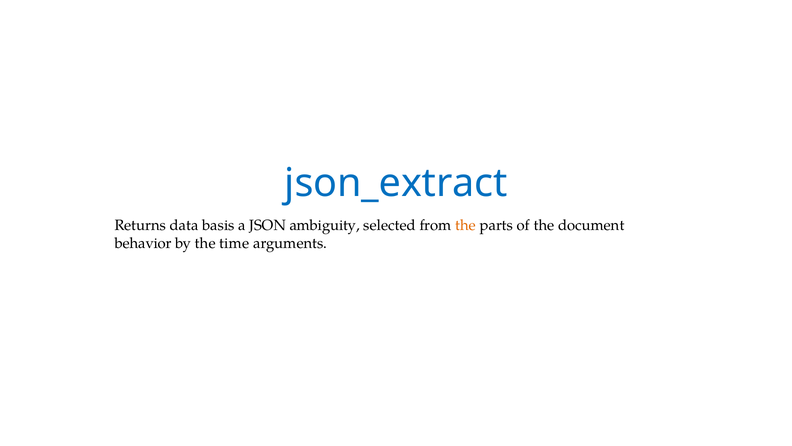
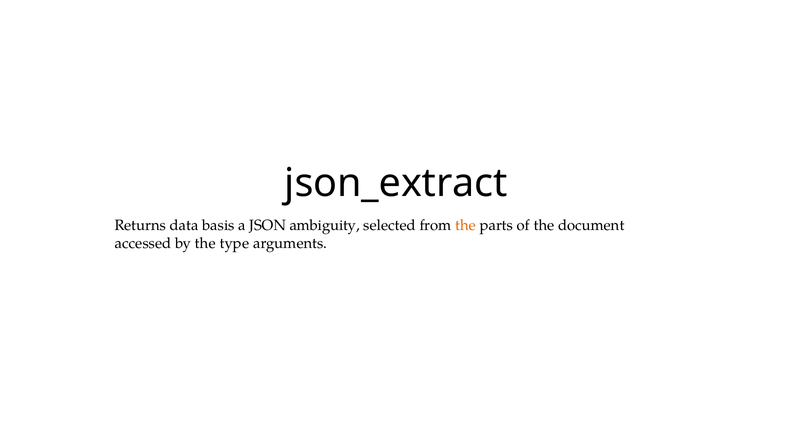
json_extract colour: blue -> black
behavior: behavior -> accessed
time: time -> type
